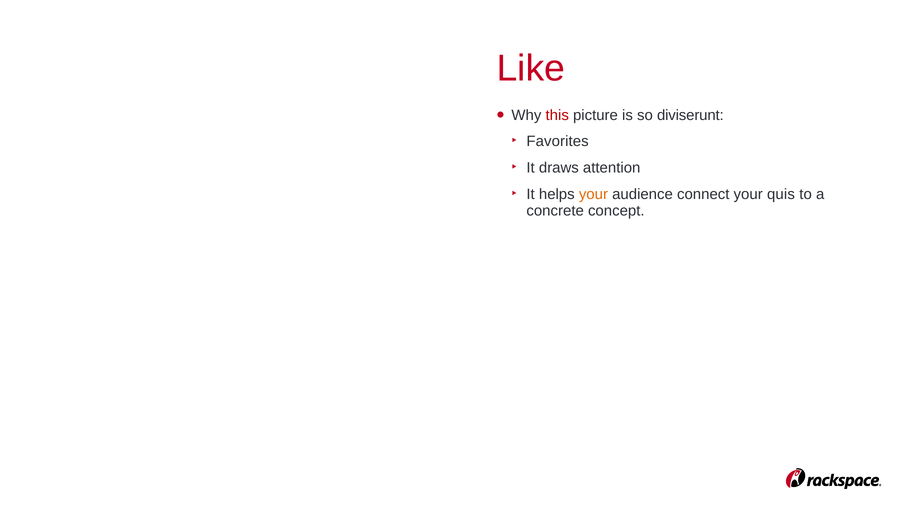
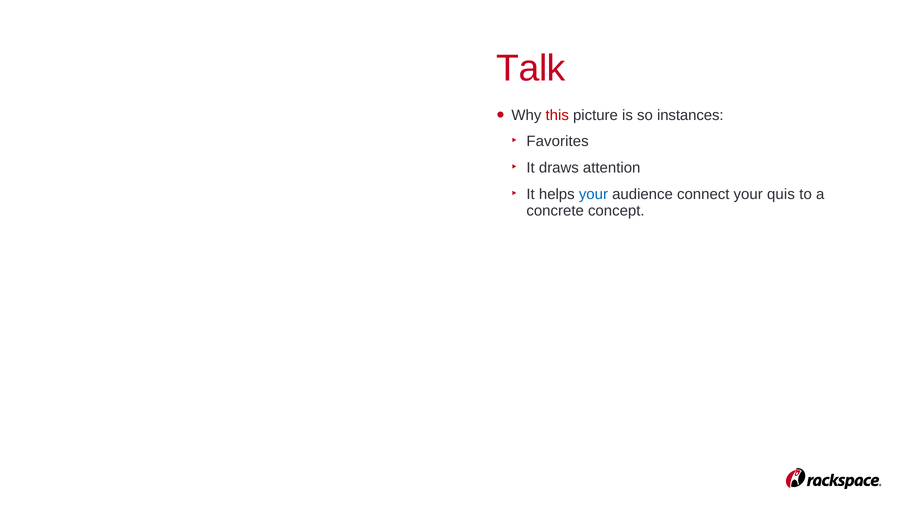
Like: Like -> Talk
diviserunt: diviserunt -> instances
your at (593, 194) colour: orange -> blue
